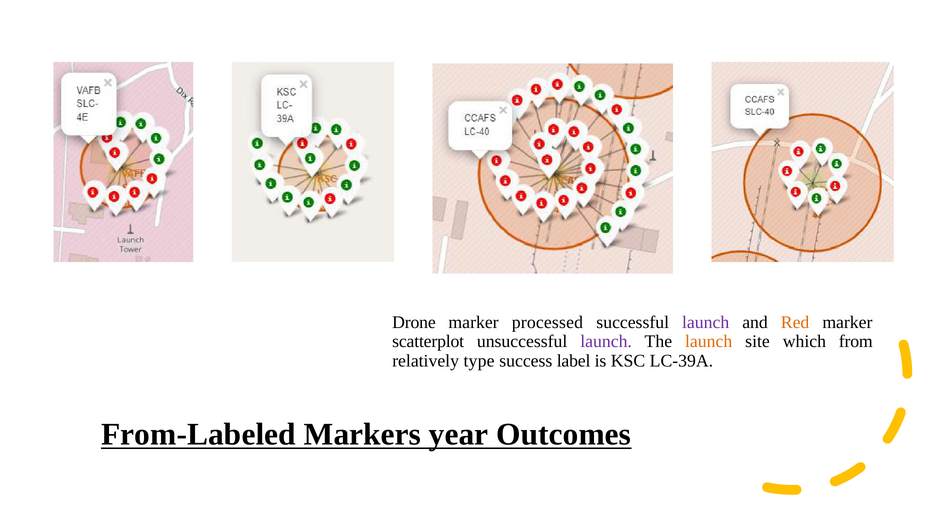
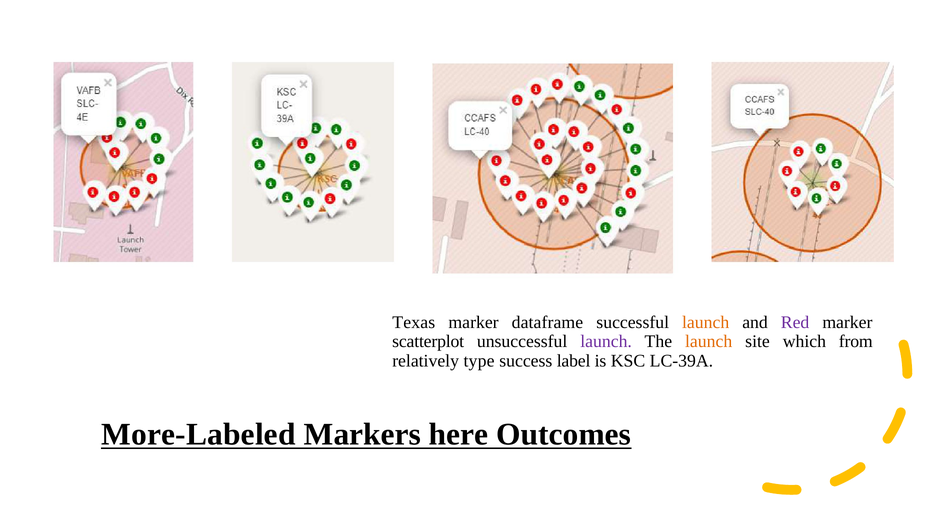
Drone: Drone -> Texas
processed: processed -> dataframe
launch at (706, 323) colour: purple -> orange
Red colour: orange -> purple
From-Labeled: From-Labeled -> More-Labeled
year: year -> here
